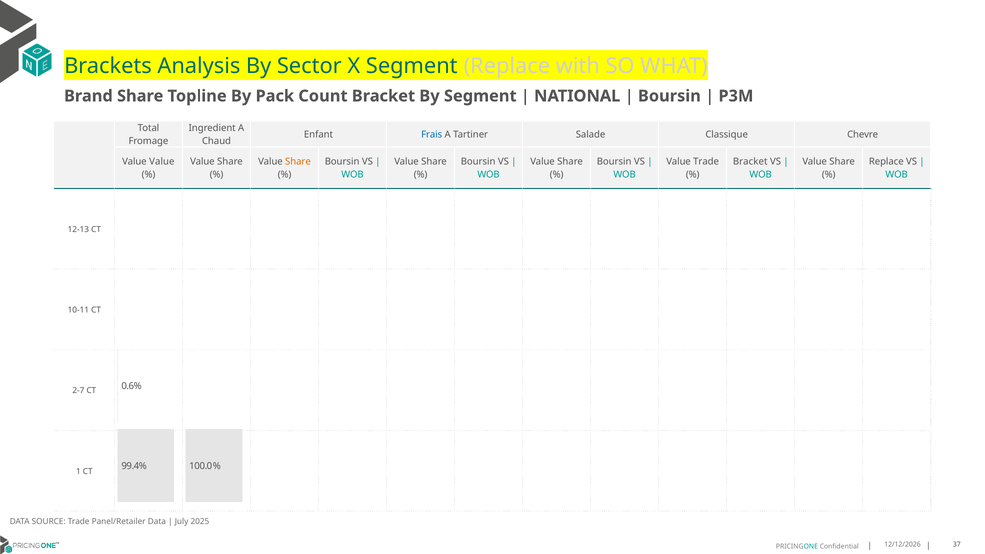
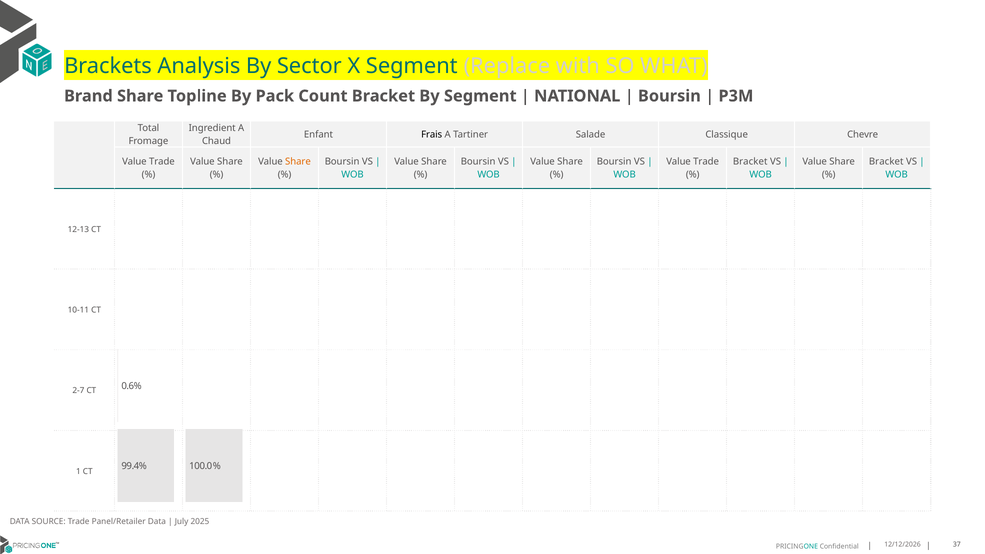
Frais colour: blue -> black
Value at (162, 162): Value -> Trade
Replace at (886, 162): Replace -> Bracket
